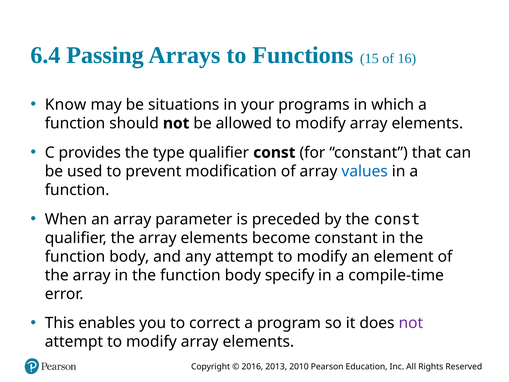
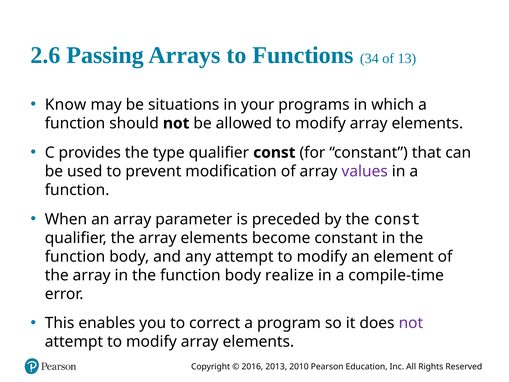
6.4: 6.4 -> 2.6
15: 15 -> 34
16: 16 -> 13
values colour: blue -> purple
specify: specify -> realize
